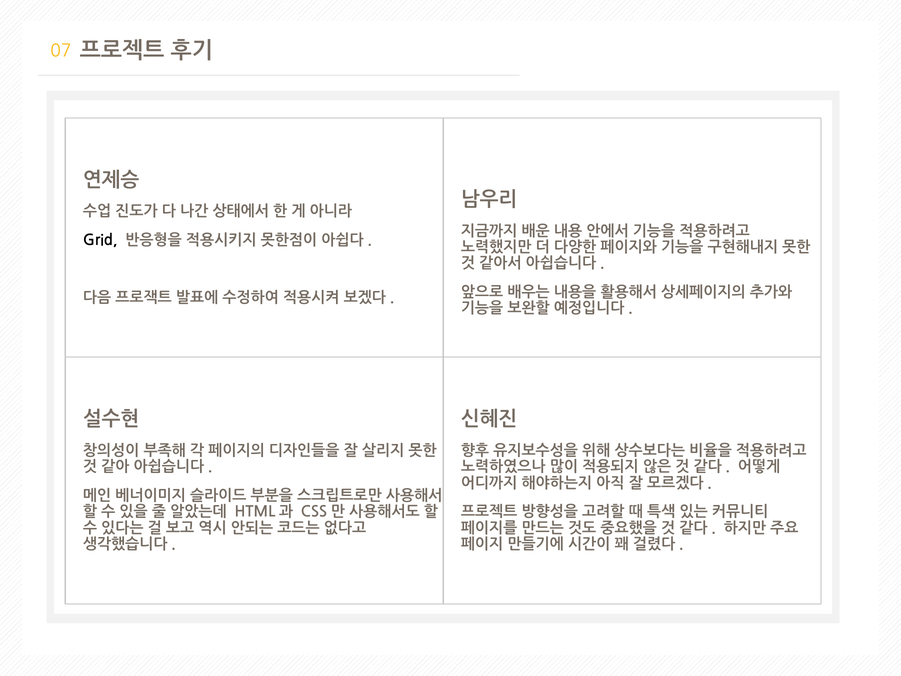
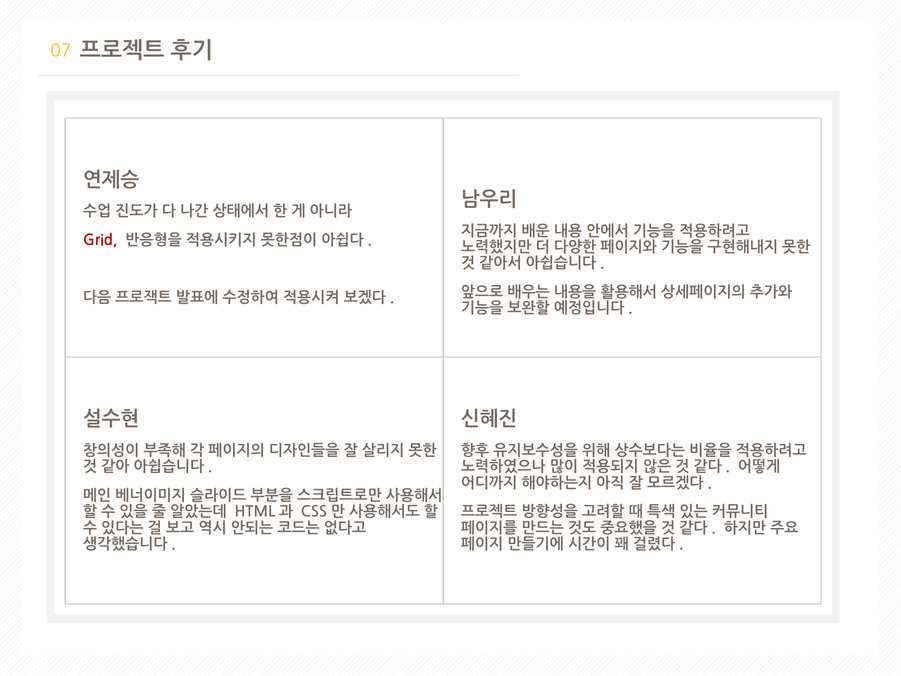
Grid colour: black -> red
